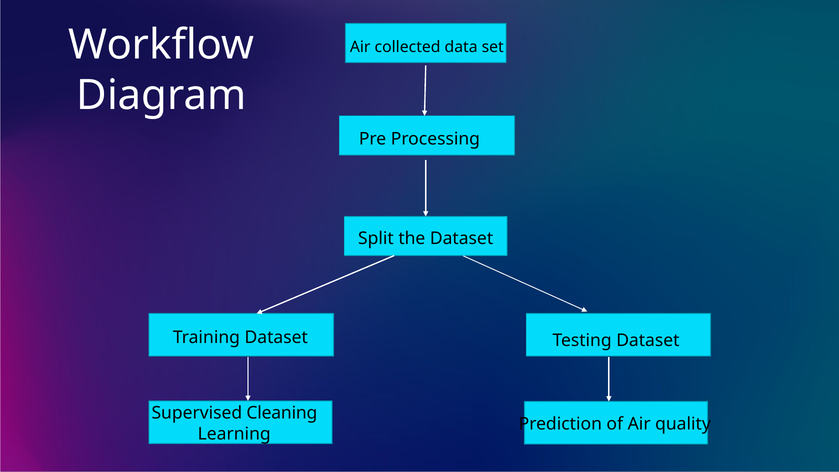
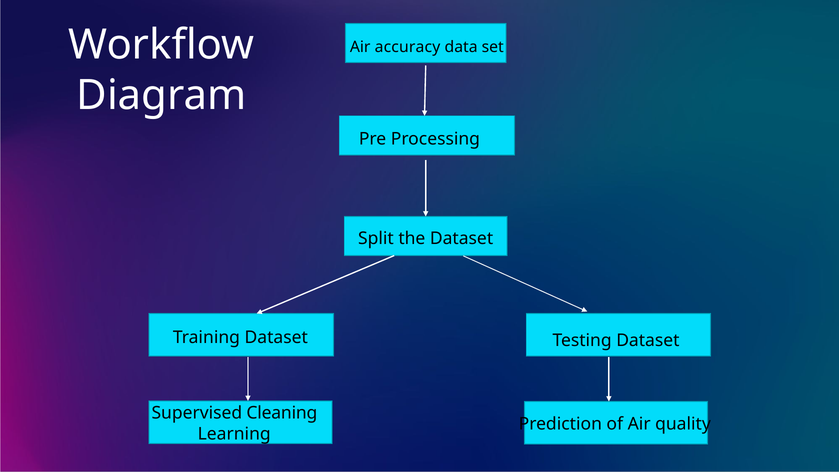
collected: collected -> accuracy
